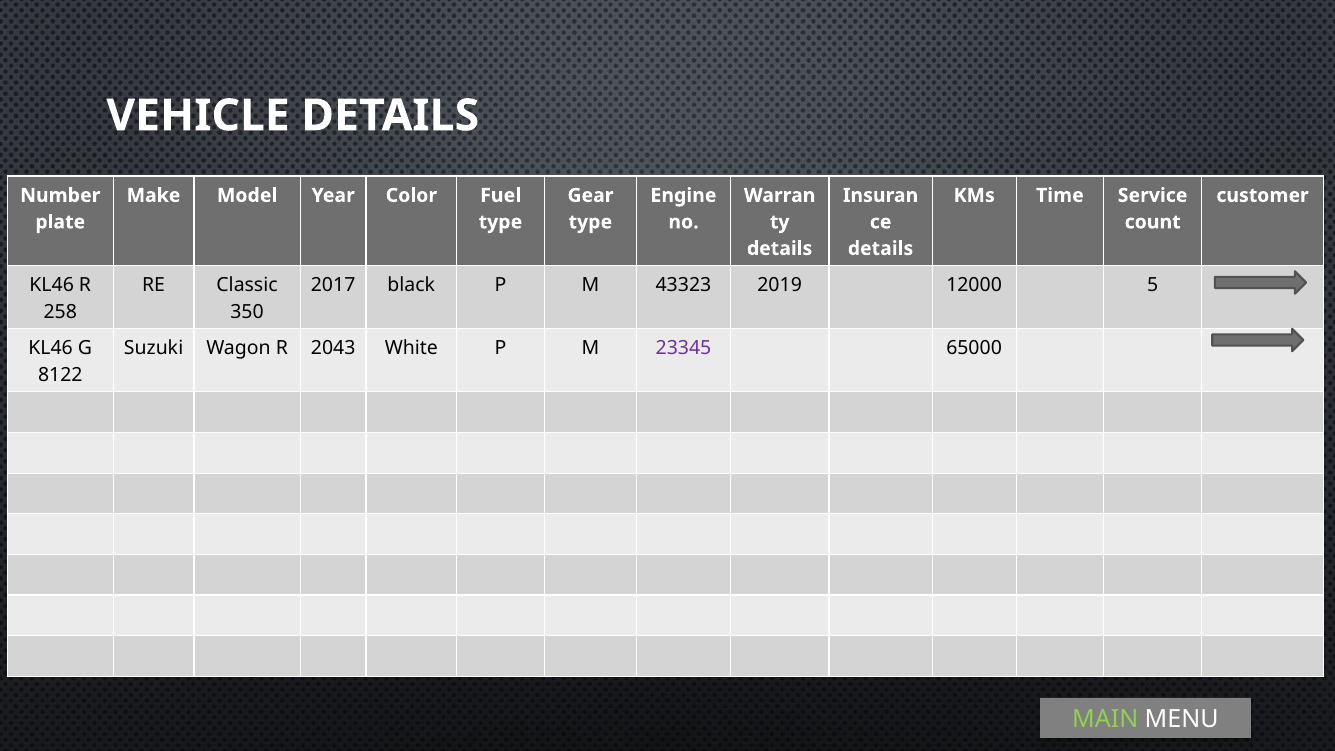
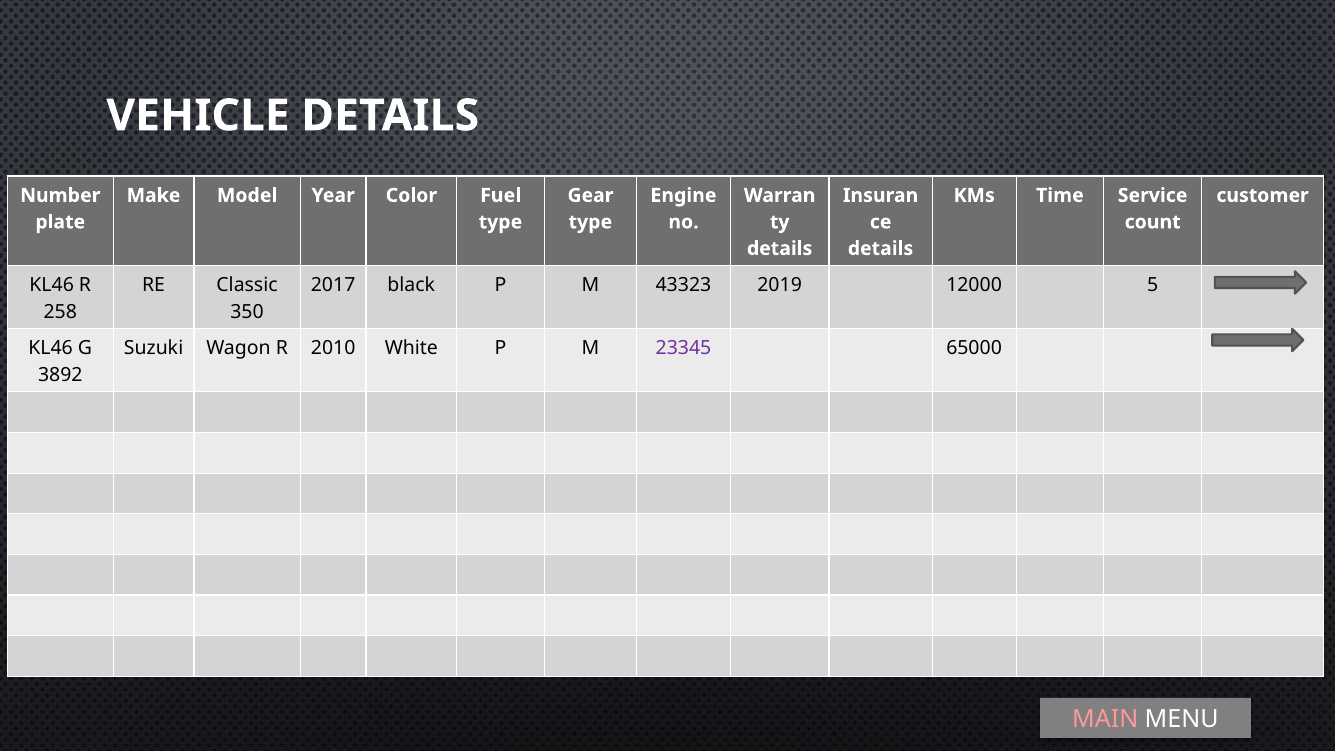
2043: 2043 -> 2010
8122: 8122 -> 3892
MAIN colour: light green -> pink
